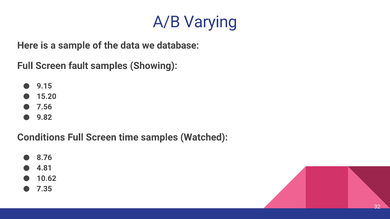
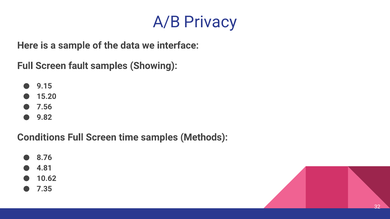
Varying: Varying -> Privacy
database: database -> interface
Watched: Watched -> Methods
